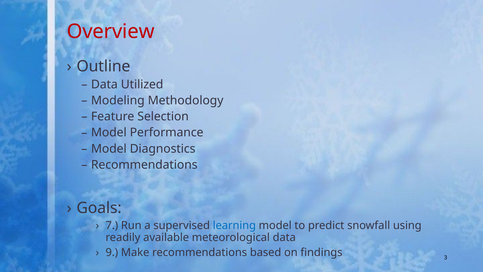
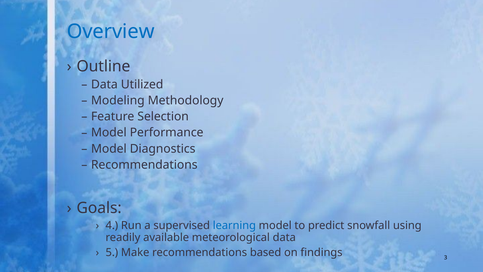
Overview colour: red -> blue
7: 7 -> 4
9: 9 -> 5
